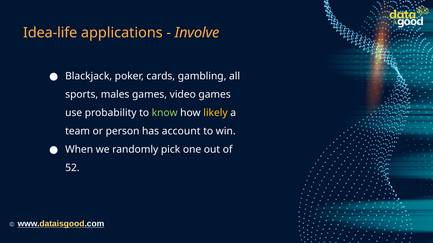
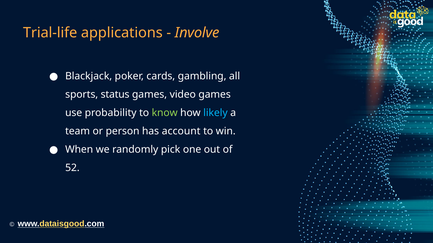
Idea-life: Idea-life -> Trial-life
males: males -> status
likely colour: yellow -> light blue
